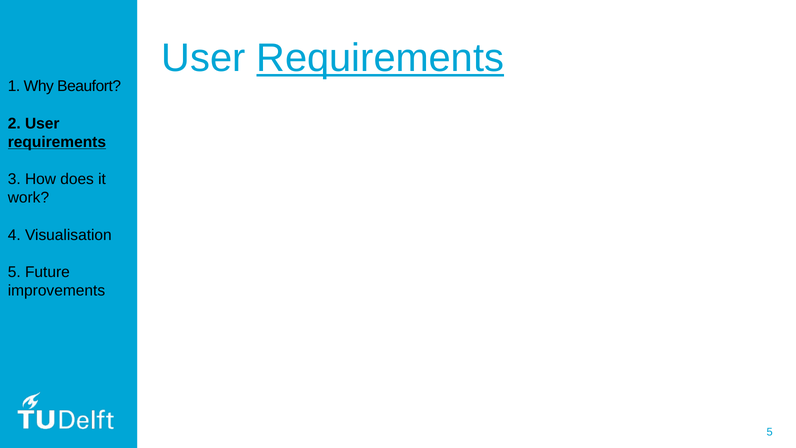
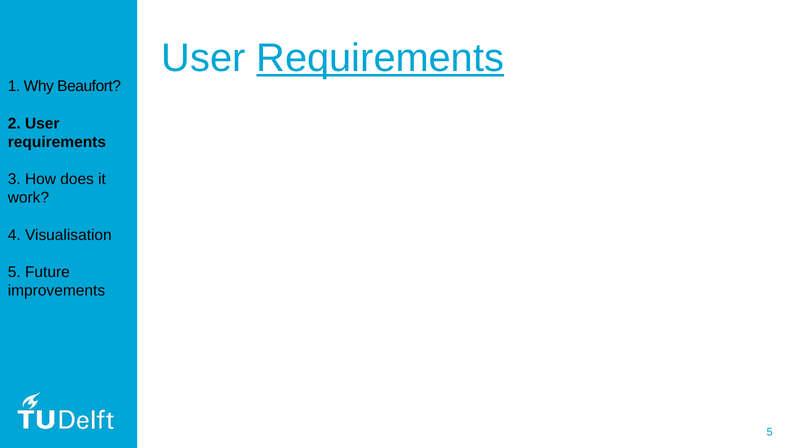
requirements at (57, 142) underline: present -> none
